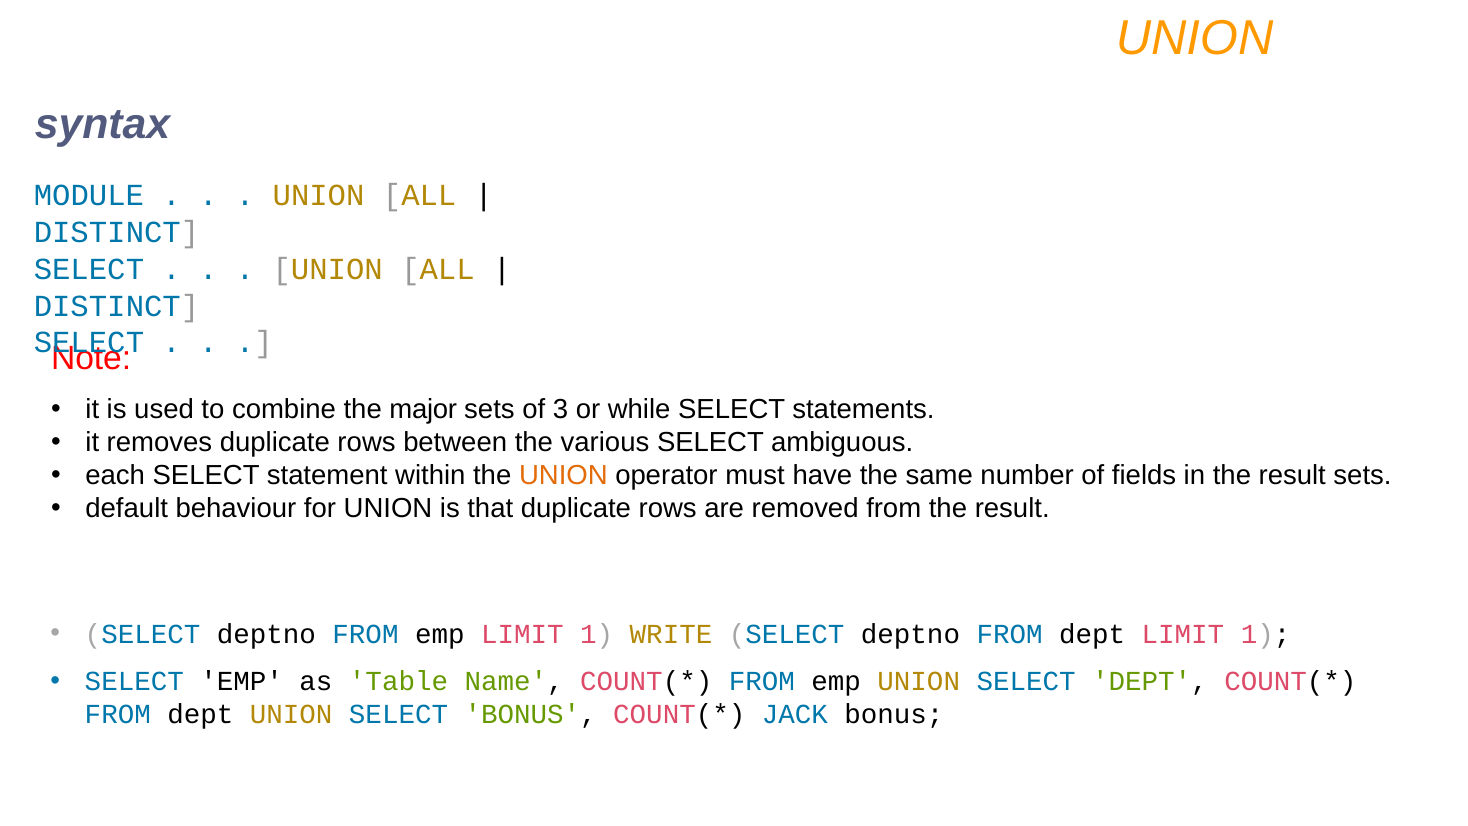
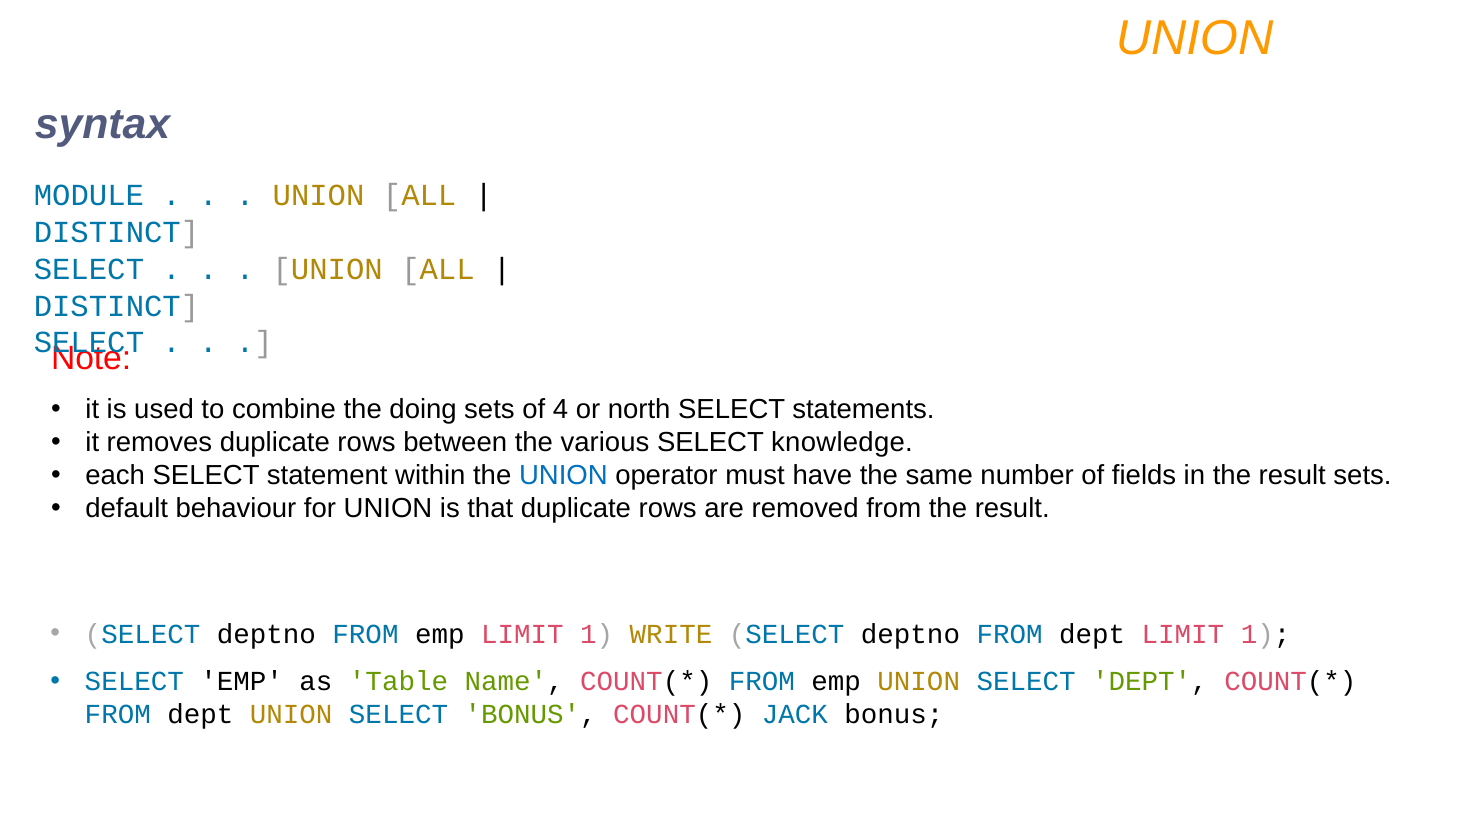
major: major -> doing
3: 3 -> 4
while: while -> north
ambiguous: ambiguous -> knowledge
UNION at (563, 475) colour: orange -> blue
